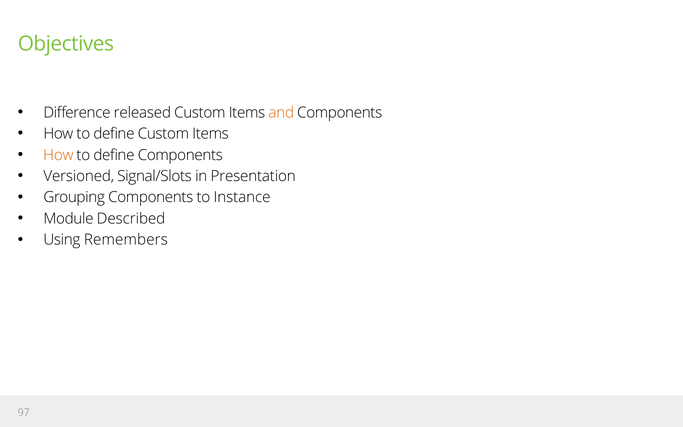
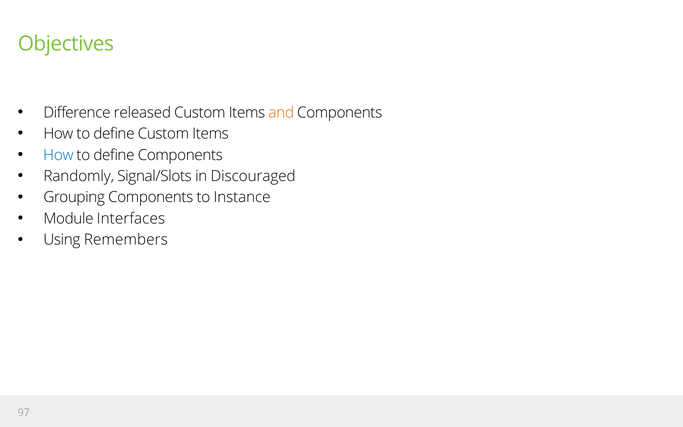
How at (58, 155) colour: orange -> blue
Versioned: Versioned -> Randomly
Presentation: Presentation -> Discouraged
Described: Described -> Interfaces
